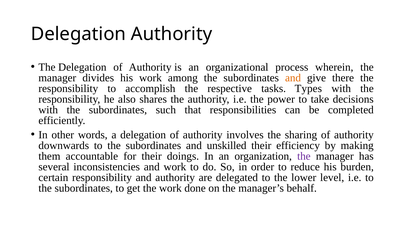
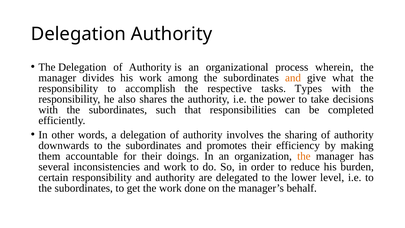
there: there -> what
unskilled: unskilled -> promotes
the at (304, 156) colour: purple -> orange
